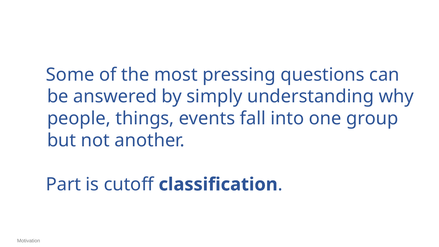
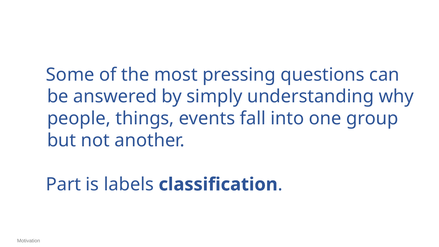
cutoff: cutoff -> labels
